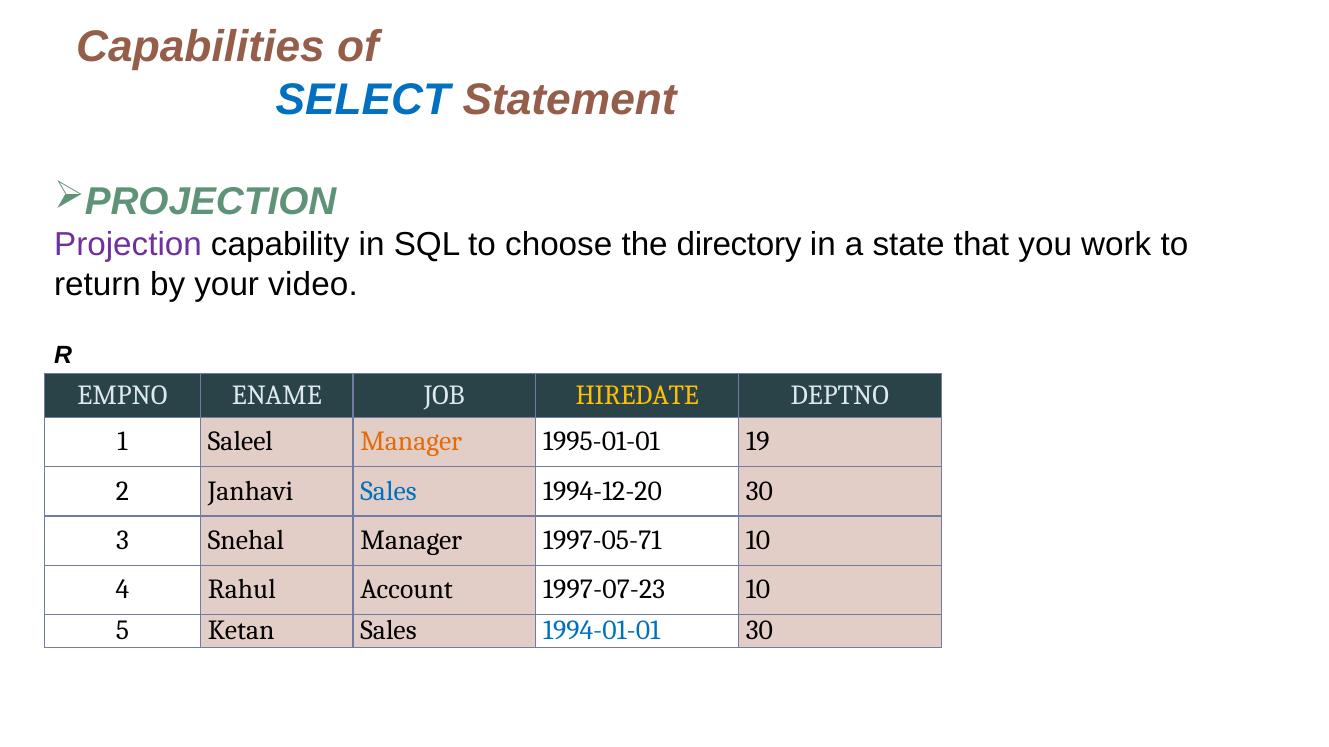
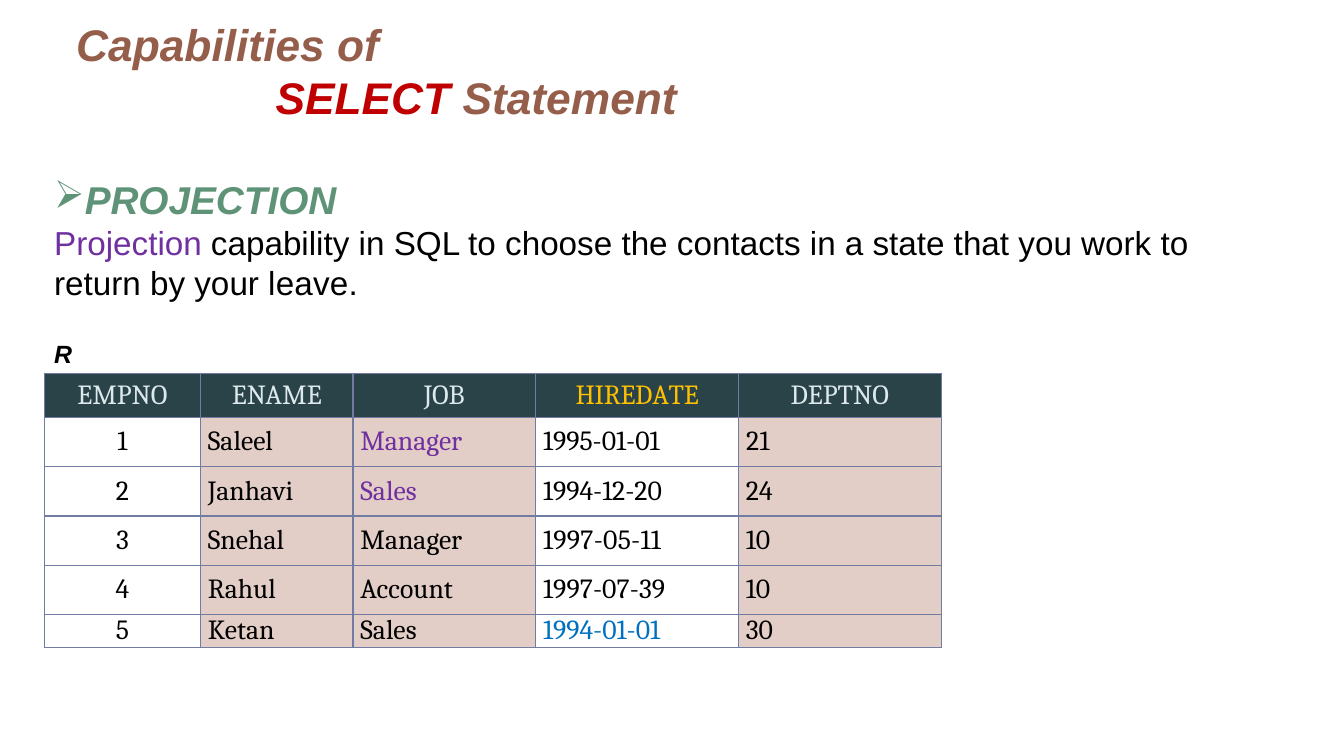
SELECT colour: blue -> red
directory: directory -> contacts
video: video -> leave
Manager at (411, 442) colour: orange -> purple
19: 19 -> 21
Sales at (389, 492) colour: blue -> purple
1994-12-20 30: 30 -> 24
1997-05-71: 1997-05-71 -> 1997-05-11
1997-07-23: 1997-07-23 -> 1997-07-39
